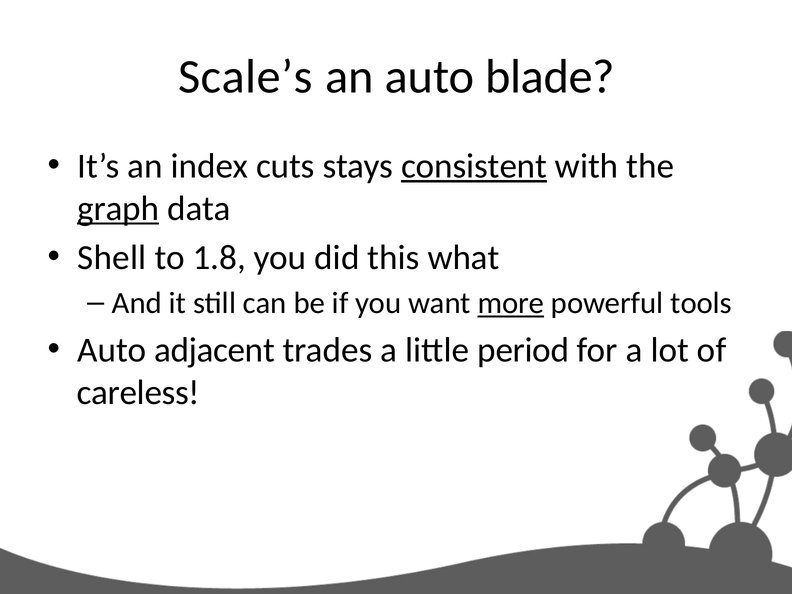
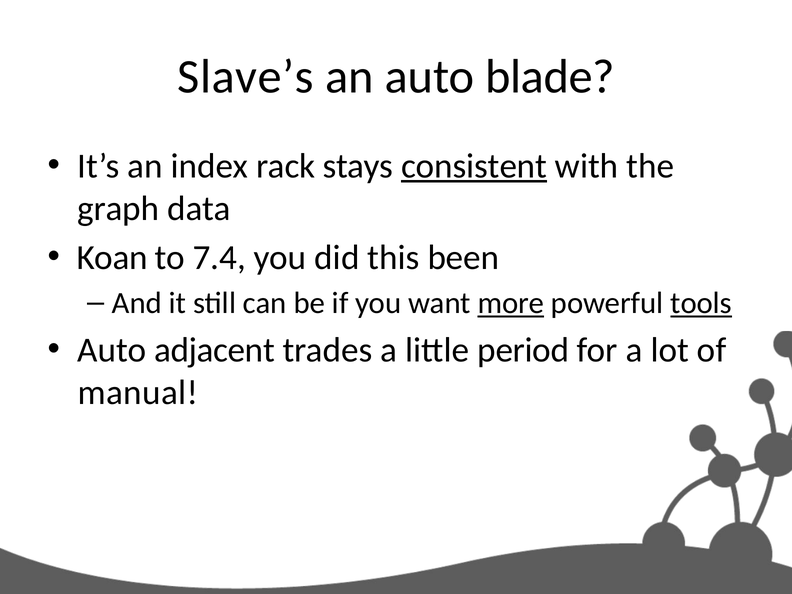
Scale’s: Scale’s -> Slave’s
cuts: cuts -> rack
graph underline: present -> none
Shell: Shell -> Koan
1.8: 1.8 -> 7.4
what: what -> been
tools underline: none -> present
careless: careless -> manual
